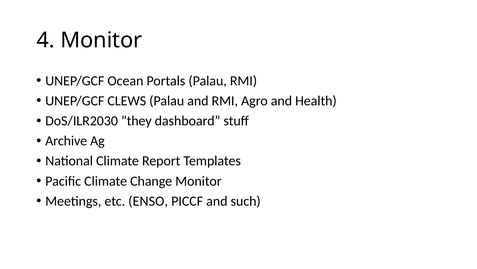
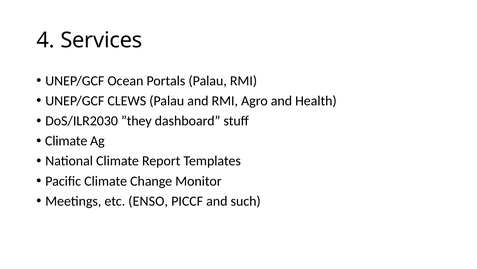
4 Monitor: Monitor -> Services
Archive at (66, 141): Archive -> Climate
